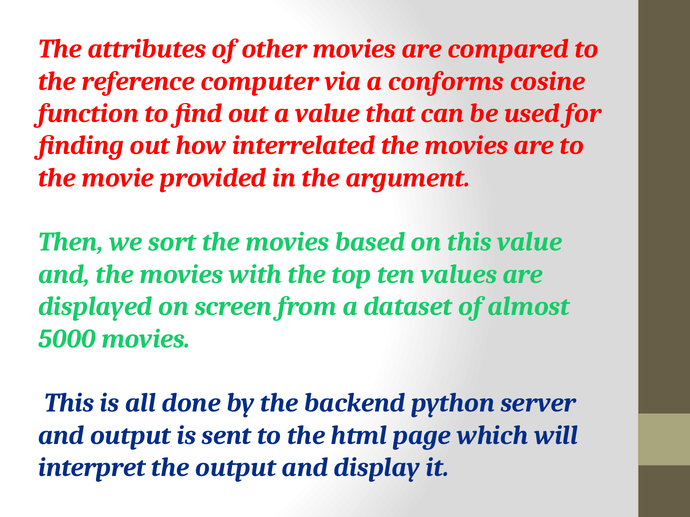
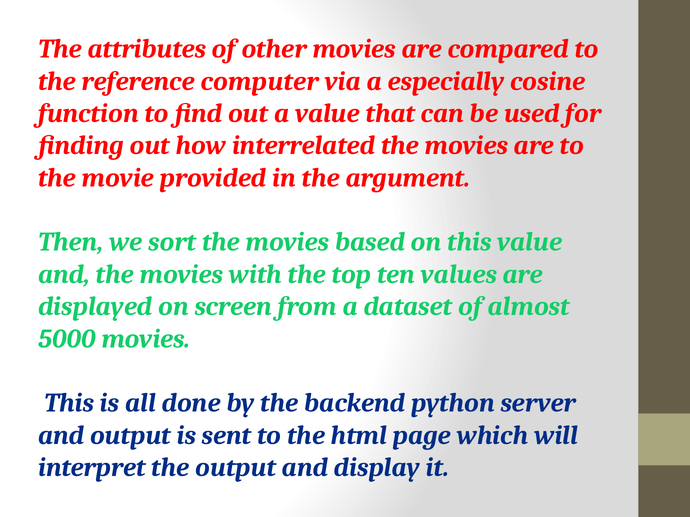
conforms: conforms -> especially
